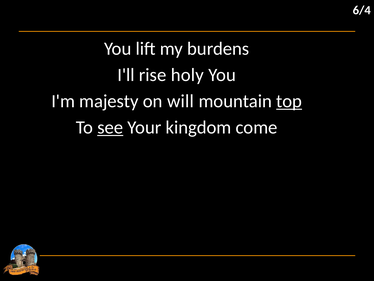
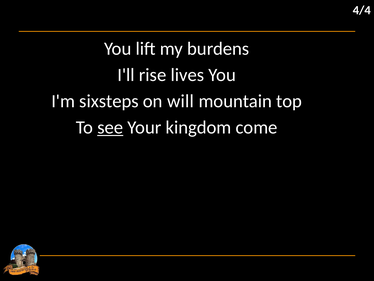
6/4: 6/4 -> 4/4
holy: holy -> lives
majesty: majesty -> sixsteps
top underline: present -> none
